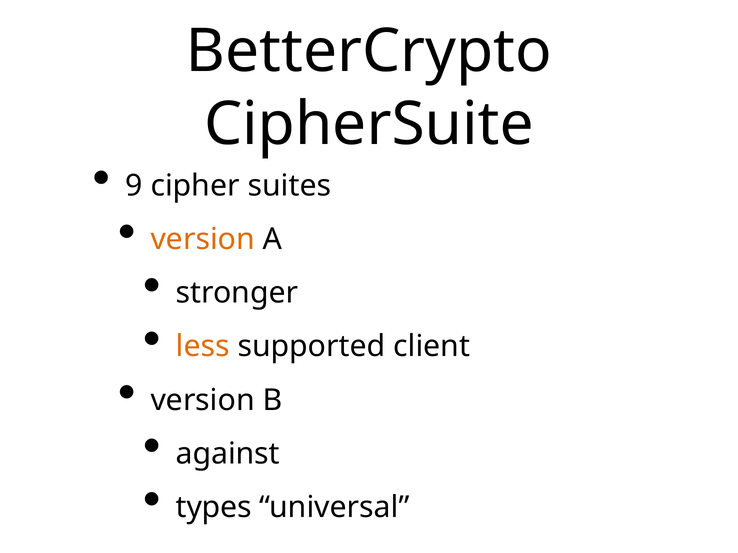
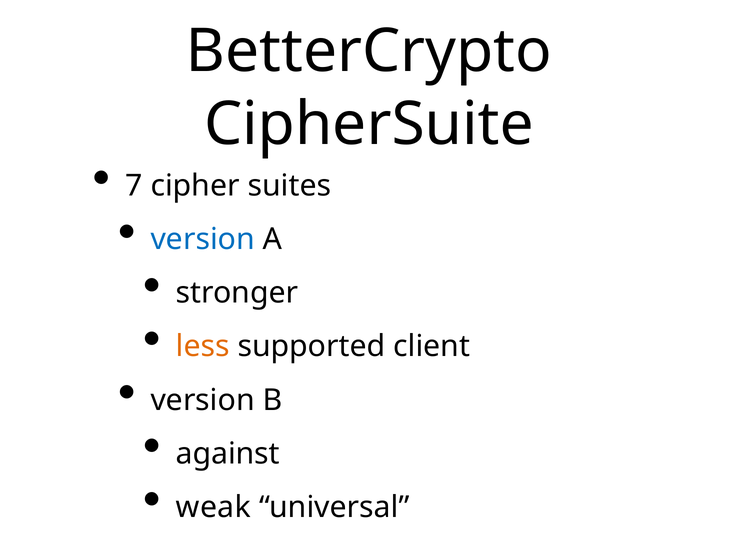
9: 9 -> 7
version at (203, 240) colour: orange -> blue
types: types -> weak
